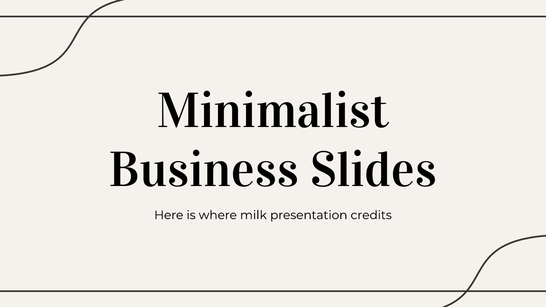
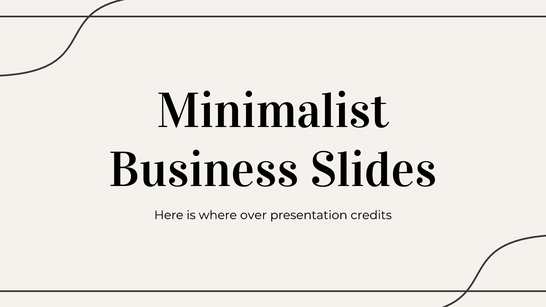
milk: milk -> over
